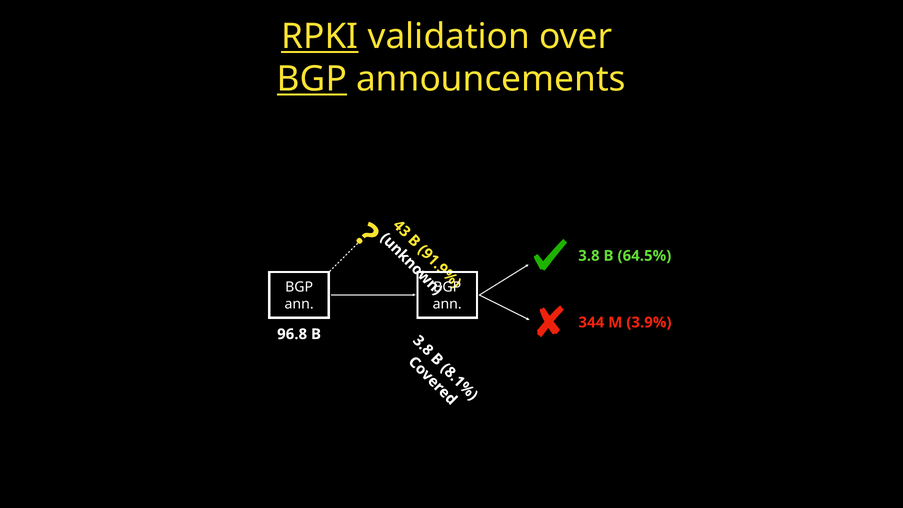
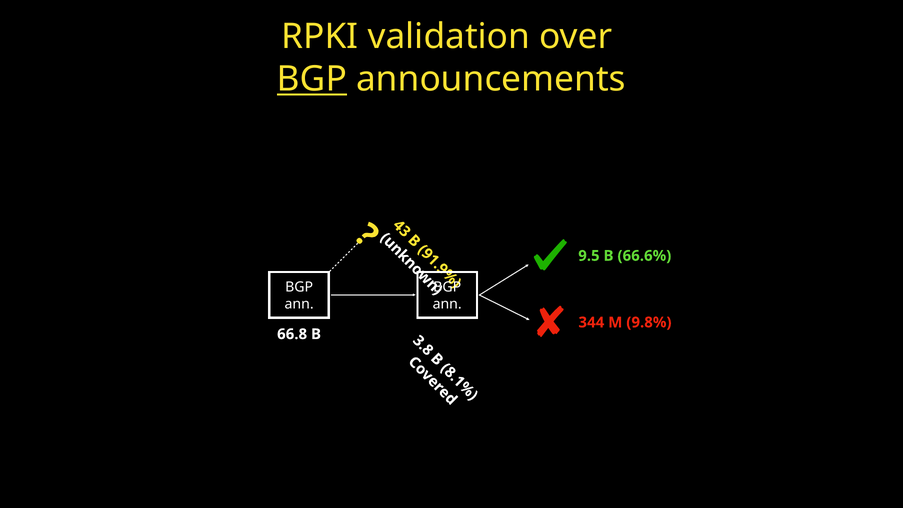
RPKI underline: present -> none
3.8: 3.8 -> 9.5
64.5%: 64.5% -> 66.6%
3.9%: 3.9% -> 9.8%
96.8: 96.8 -> 66.8
